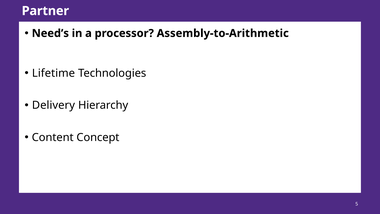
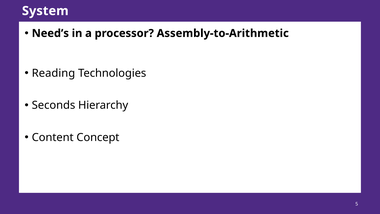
Partner: Partner -> System
Lifetime: Lifetime -> Reading
Delivery: Delivery -> Seconds
